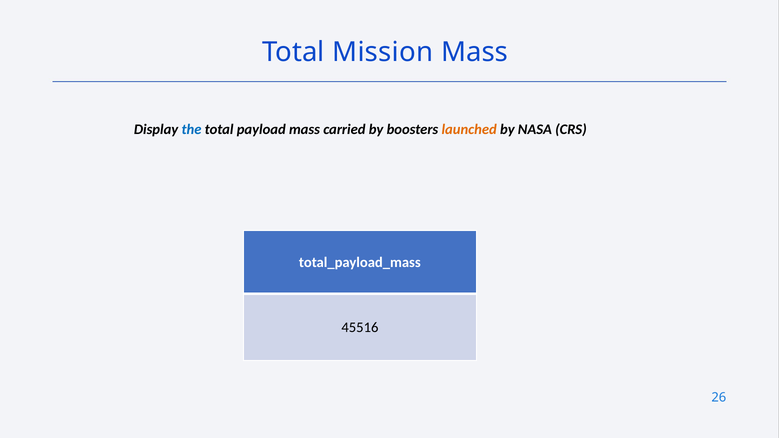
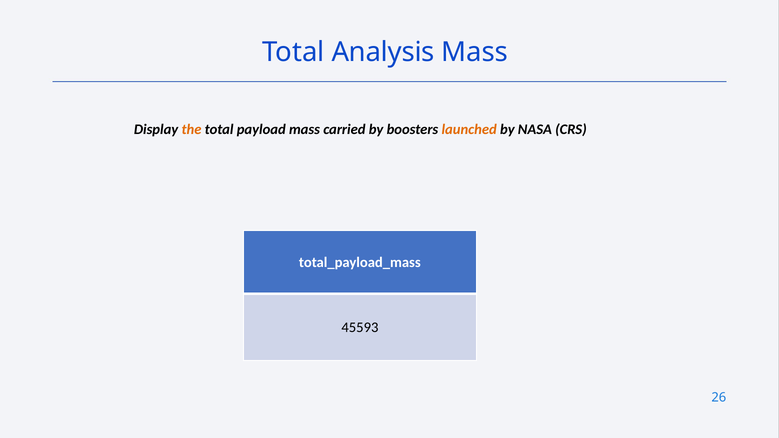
Mission: Mission -> Analysis
the colour: blue -> orange
45516: 45516 -> 45593
